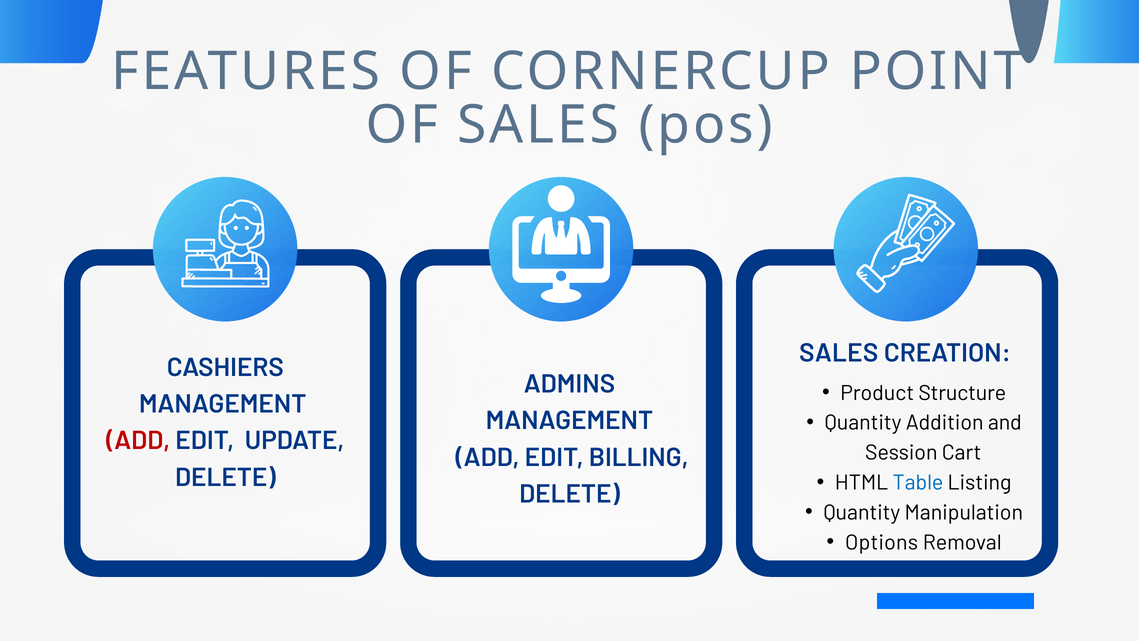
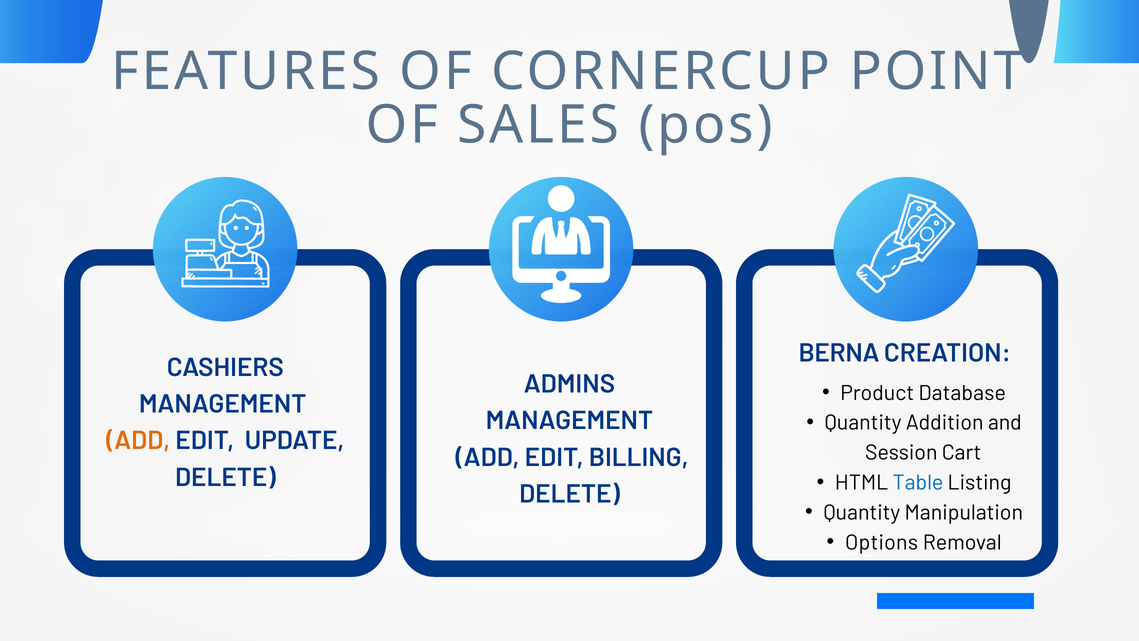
SALES at (839, 353): SALES -> BERNA
Structure: Structure -> Database
ADD at (138, 441) colour: red -> orange
